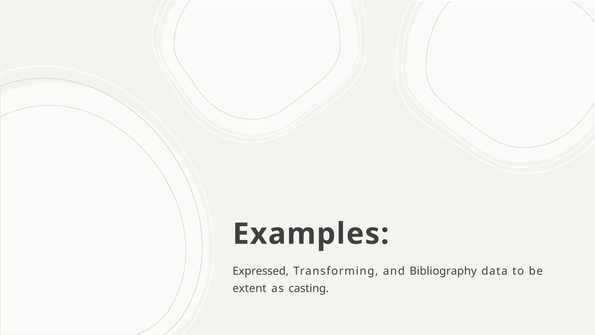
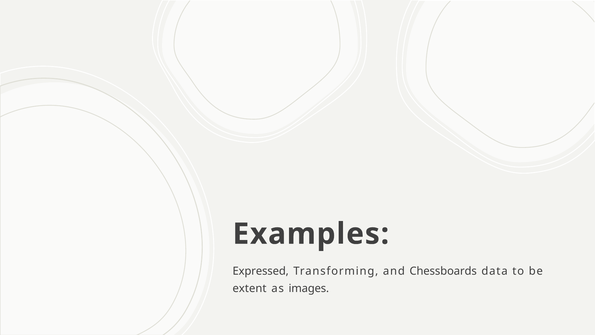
Bibliography: Bibliography -> Chessboards
casting: casting -> images
